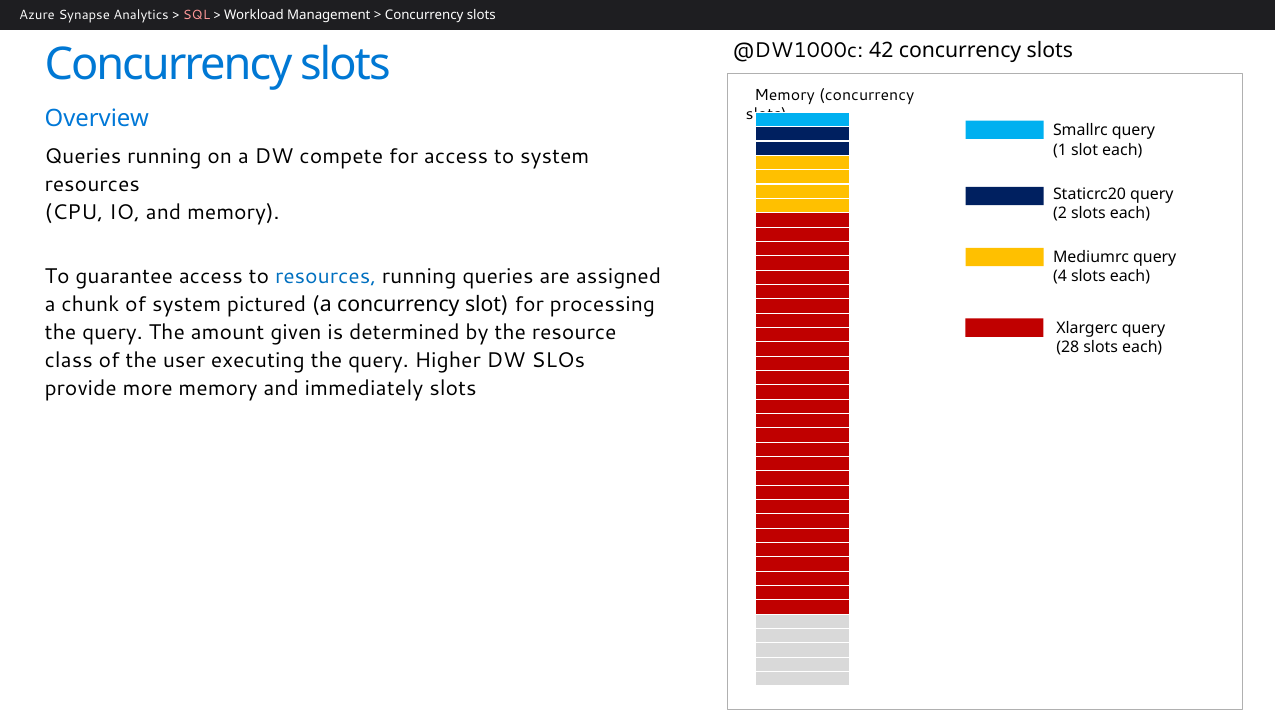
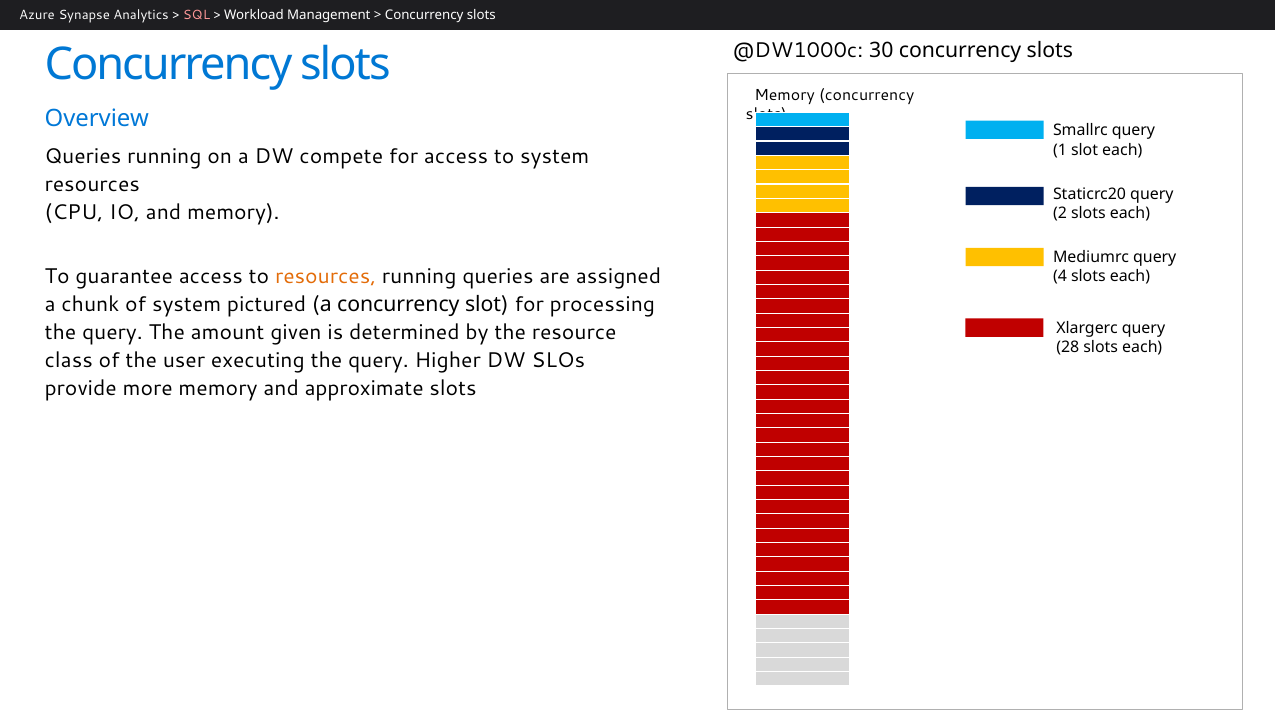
42: 42 -> 30
resources at (326, 276) colour: blue -> orange
immediately: immediately -> approximate
